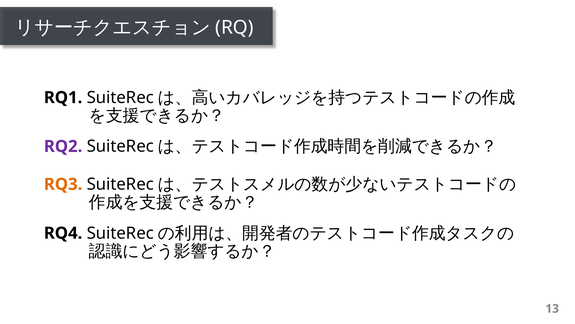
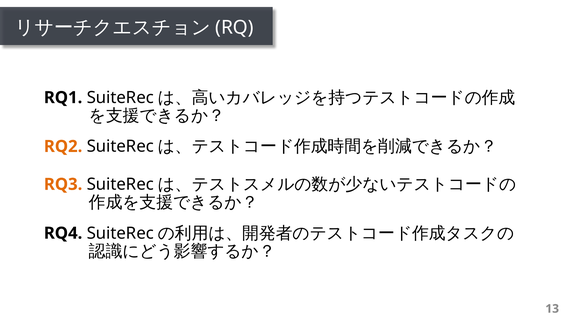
RQ2 colour: purple -> orange
